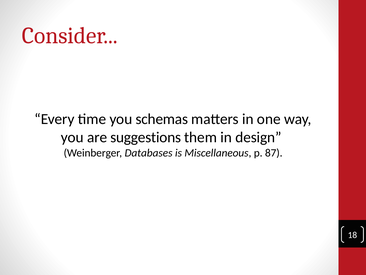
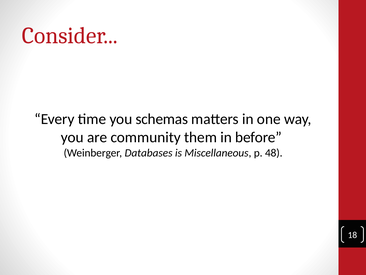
suggestions: suggestions -> community
design: design -> before
87: 87 -> 48
